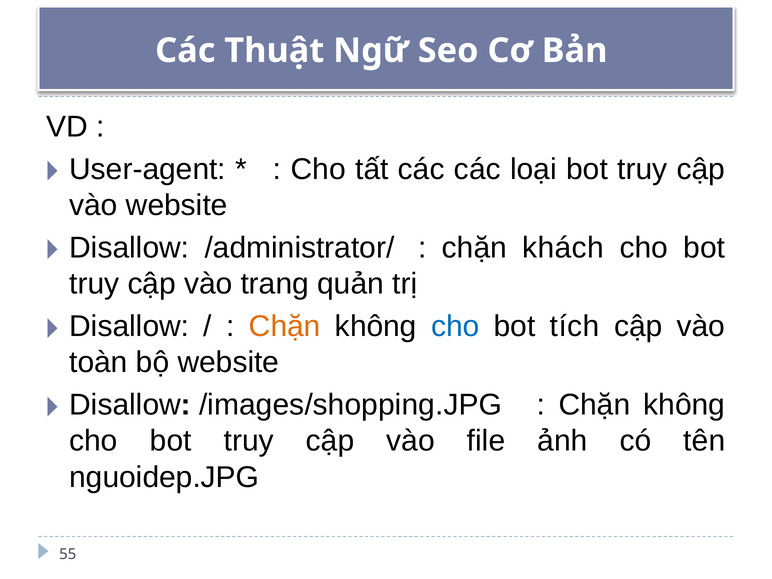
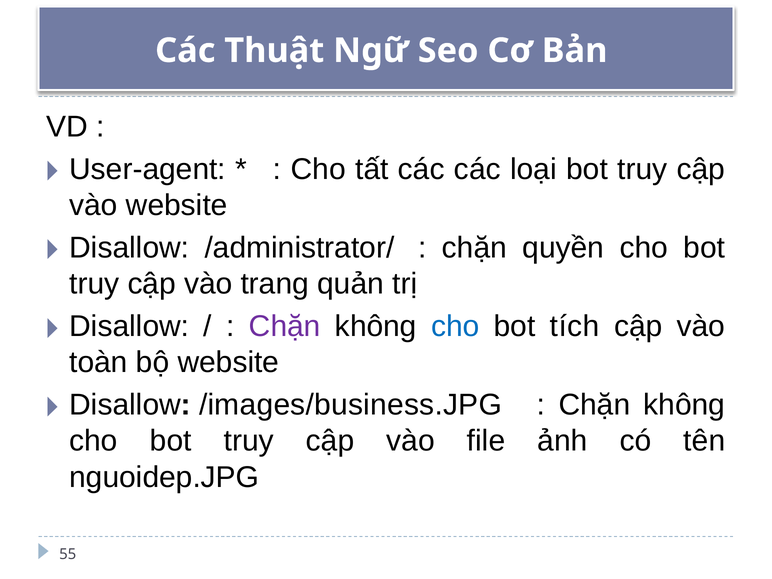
khách: khách -> quyền
Chặn at (285, 326) colour: orange -> purple
/images/shopping.JPG: /images/shopping.JPG -> /images/business.JPG
